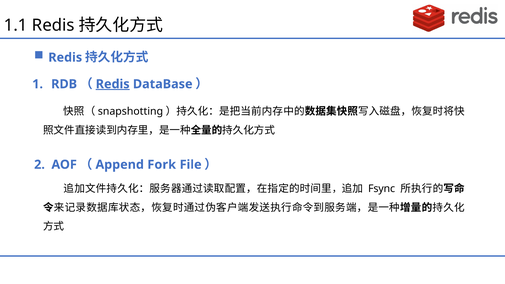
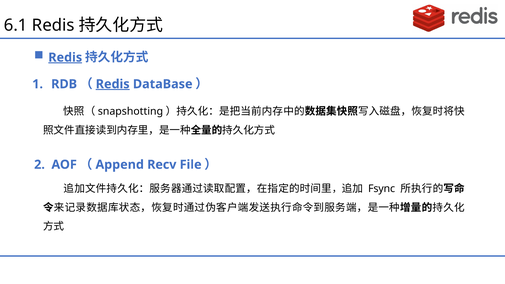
1.1: 1.1 -> 6.1
Redis at (65, 57) underline: none -> present
Fork: Fork -> Recv
